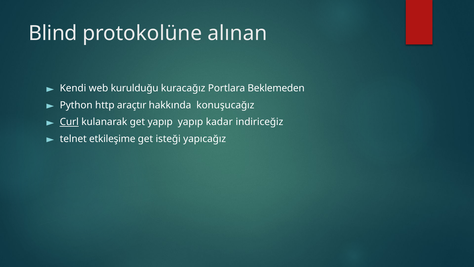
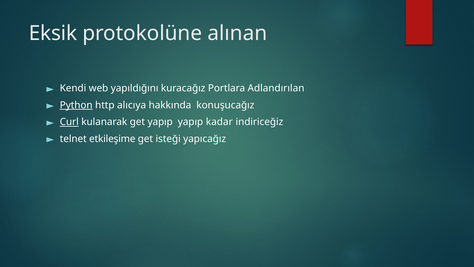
Blind: Blind -> Eksik
kurulduğu: kurulduğu -> yapıldığını
Beklemeden: Beklemeden -> Adlandırılan
Python underline: none -> present
araçtır: araçtır -> alıcıya
